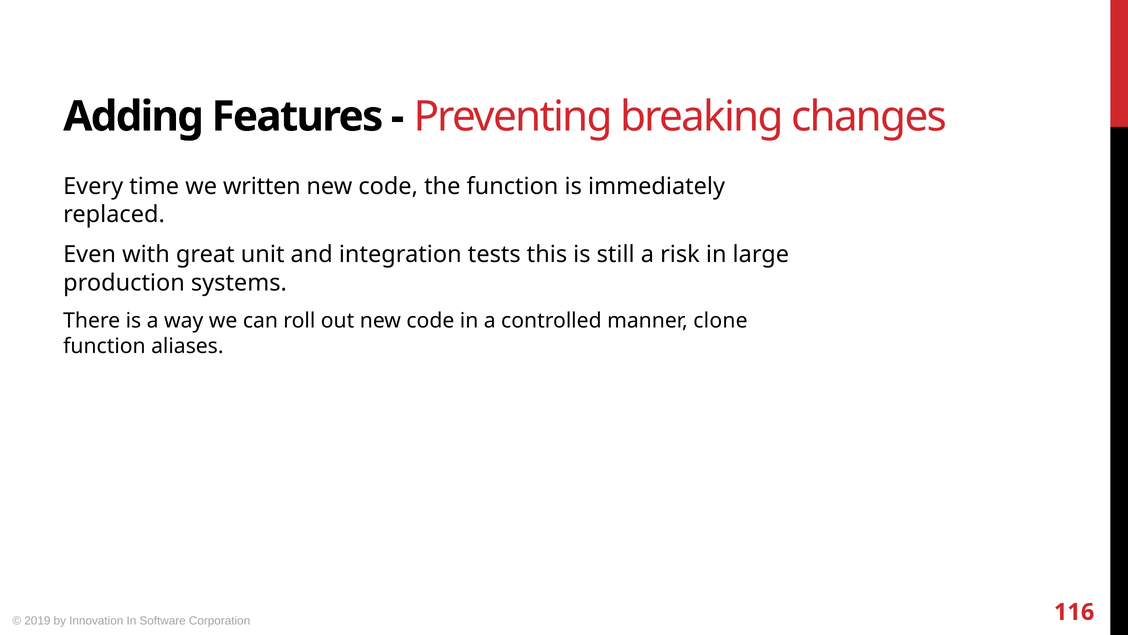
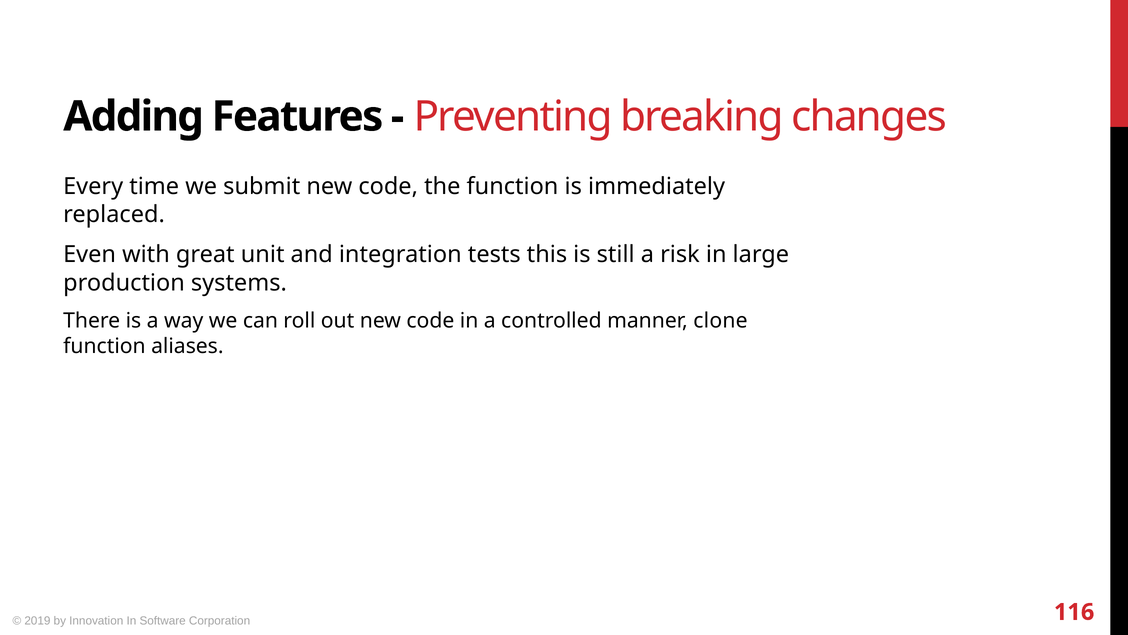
written: written -> submit
